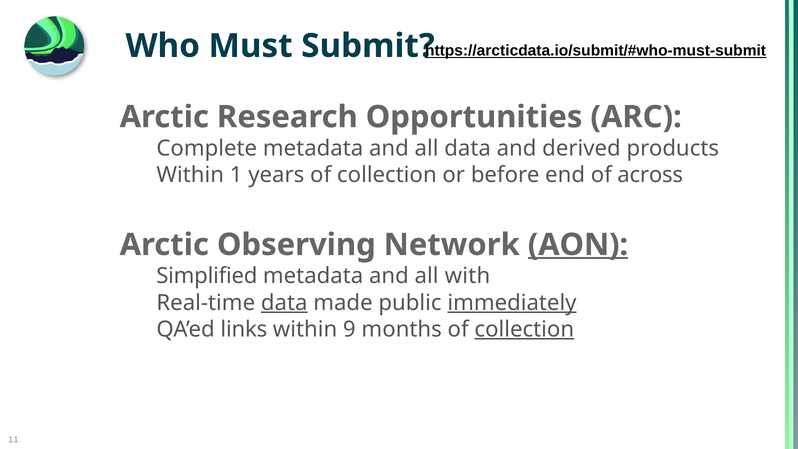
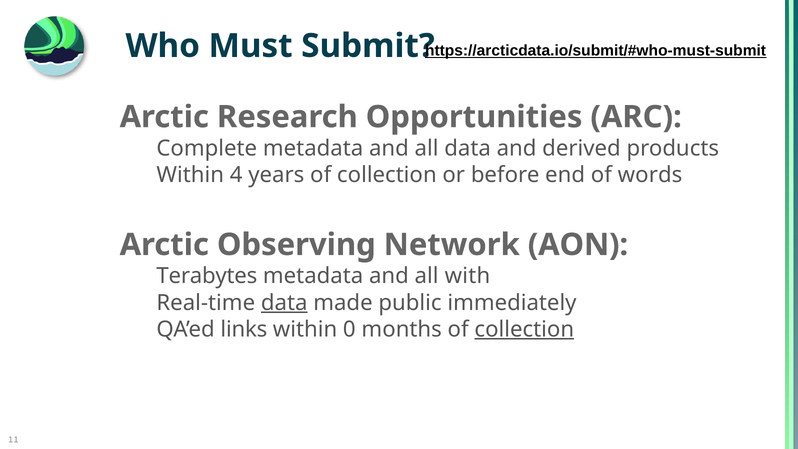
1: 1 -> 4
across: across -> words
AON underline: present -> none
Simplified: Simplified -> Terabytes
immediately underline: present -> none
9: 9 -> 0
